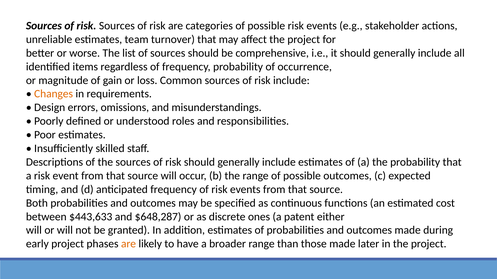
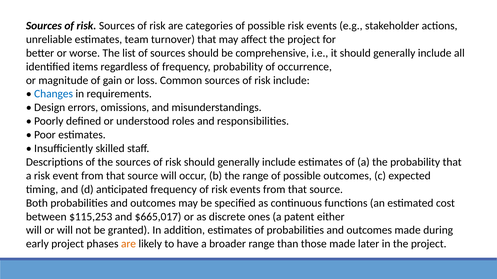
Changes colour: orange -> blue
$443,633: $443,633 -> $115,253
$648,287: $648,287 -> $665,017
